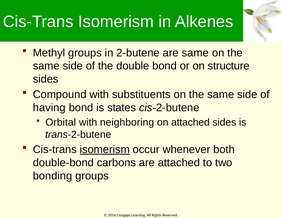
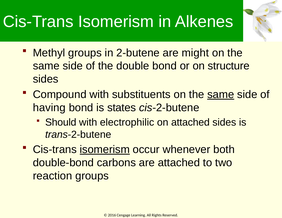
are same: same -> might
same at (221, 94) underline: none -> present
Orbital: Orbital -> Should
neighboring: neighboring -> electrophilic
bonding: bonding -> reaction
